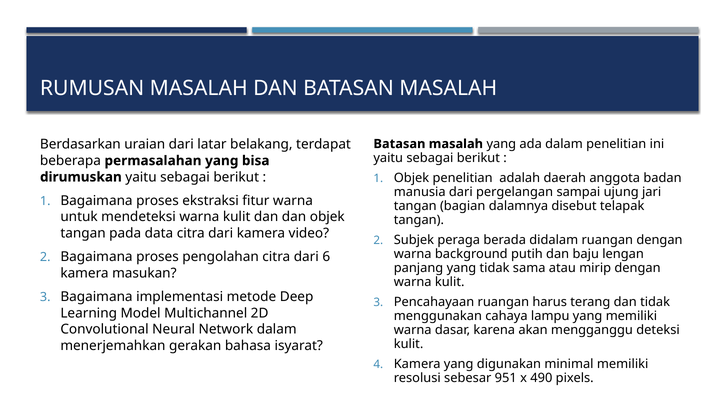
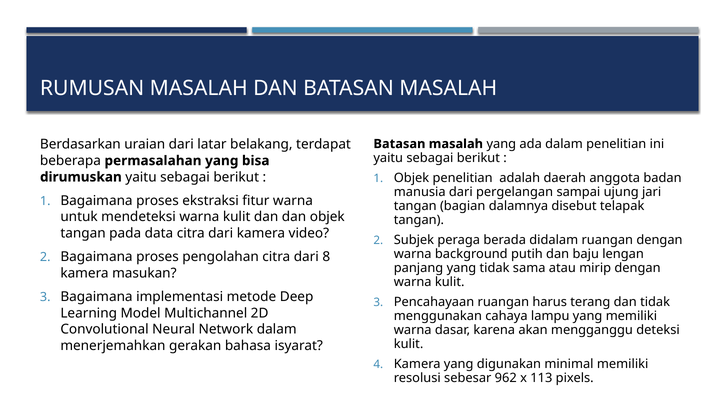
6: 6 -> 8
951: 951 -> 962
490: 490 -> 113
